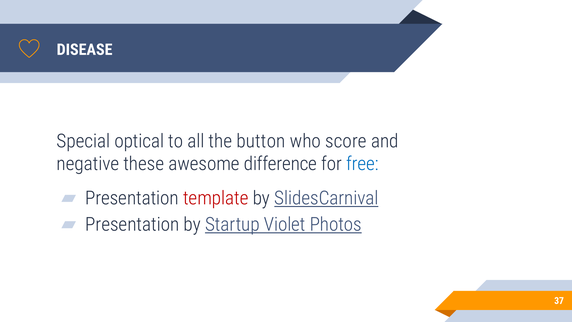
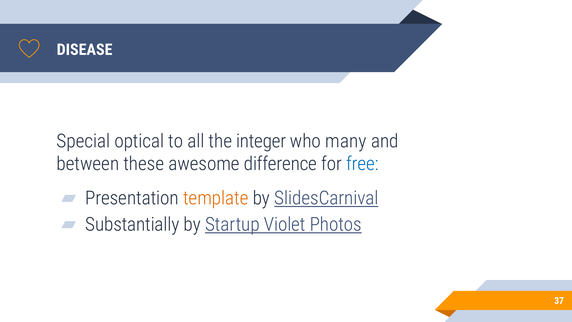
button: button -> integer
score: score -> many
negative: negative -> between
template colour: red -> orange
Presentation at (132, 224): Presentation -> Substantially
